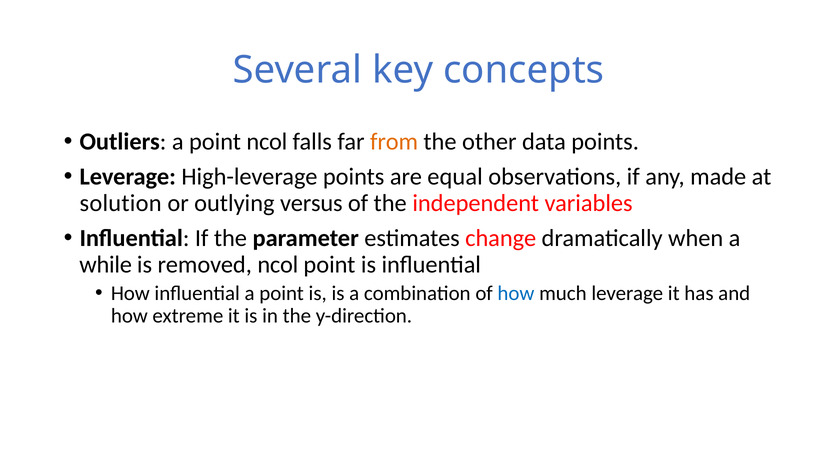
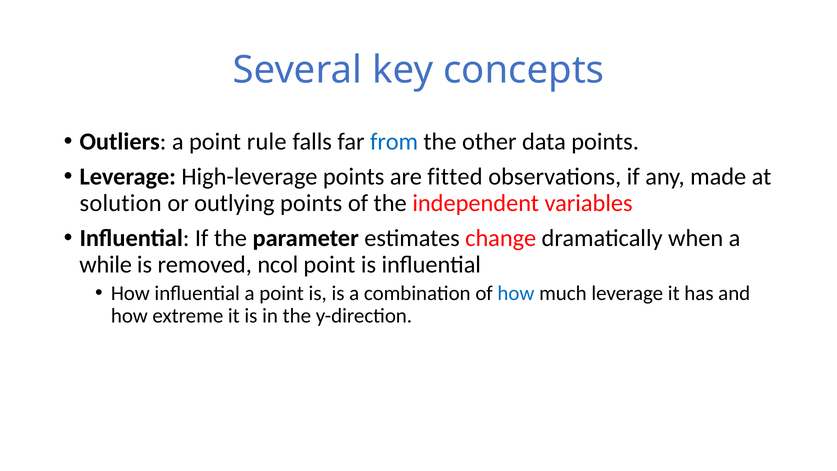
point ncol: ncol -> rule
from colour: orange -> blue
equal: equal -> fitted
outlying versus: versus -> points
